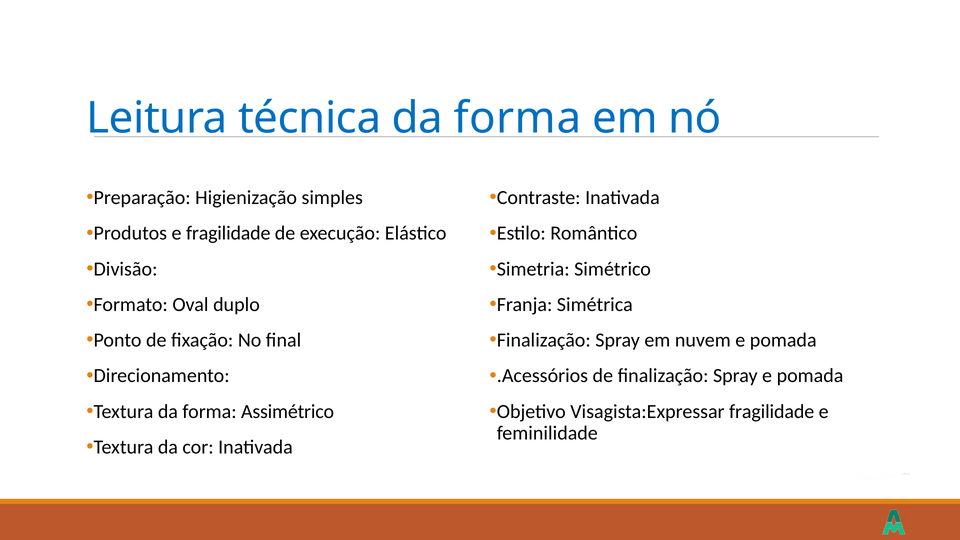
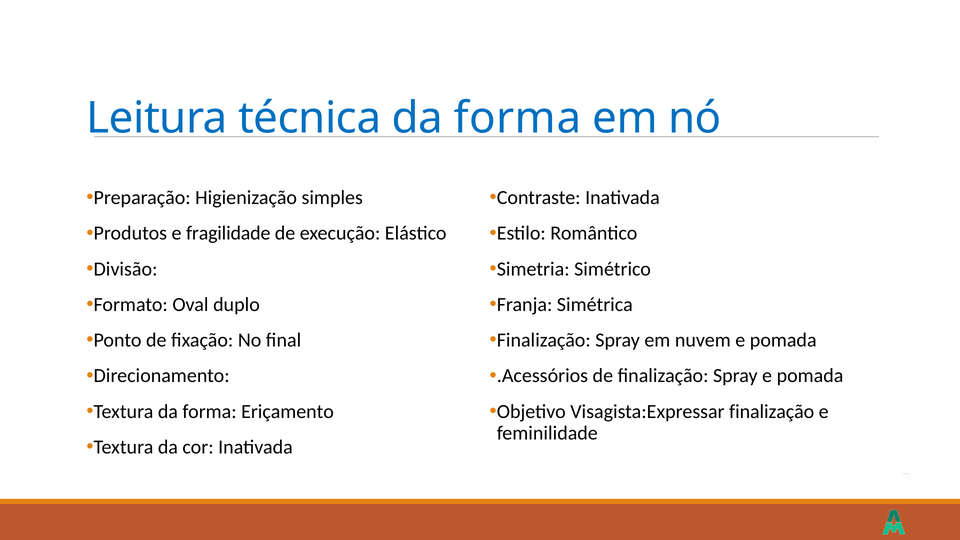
Assimétrico: Assimétrico -> Eriçamento
Visagista:Expressar fragilidade: fragilidade -> finalização
